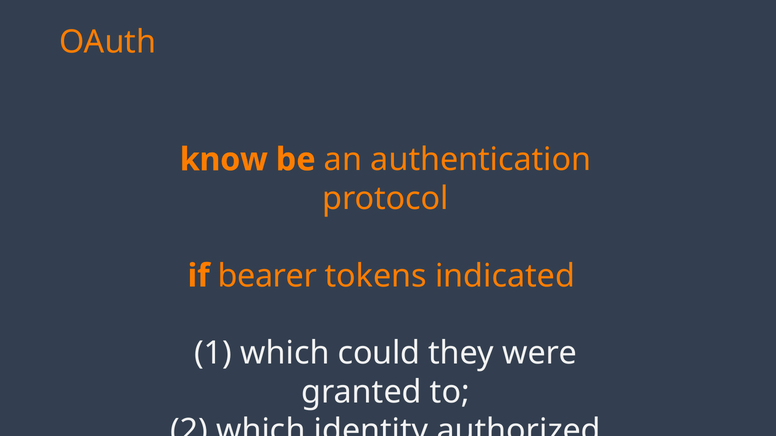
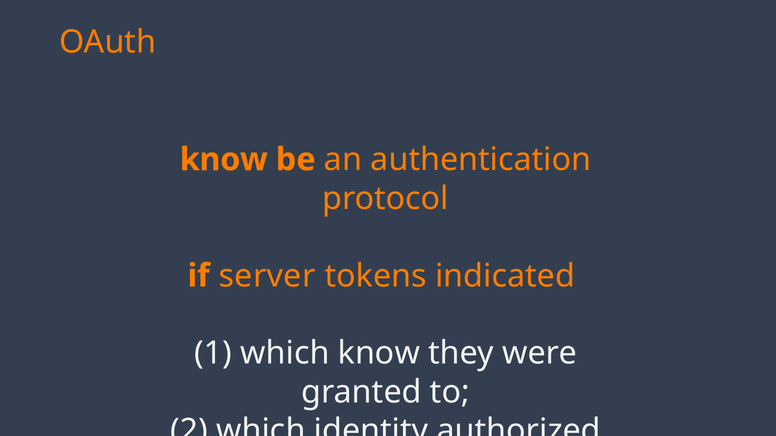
bearer: bearer -> server
which could: could -> know
